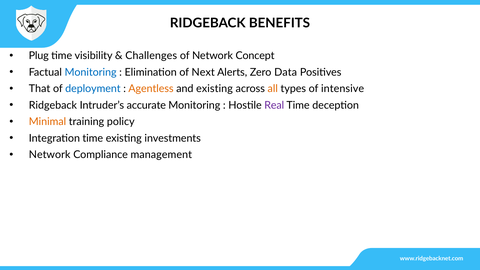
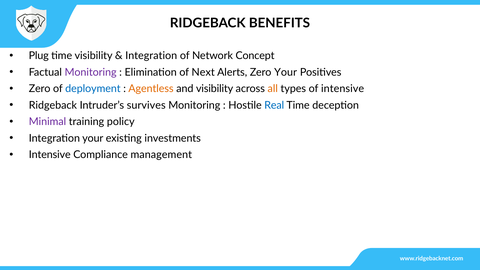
Challenges at (151, 56): Challenges -> Integration
Monitoring at (91, 72) colour: blue -> purple
Zero Data: Data -> Your
That at (40, 89): That -> Zero
and existing: existing -> visibility
accurate: accurate -> survives
Real colour: purple -> blue
Minimal colour: orange -> purple
Integration time: time -> your
Network at (50, 155): Network -> Intensive
